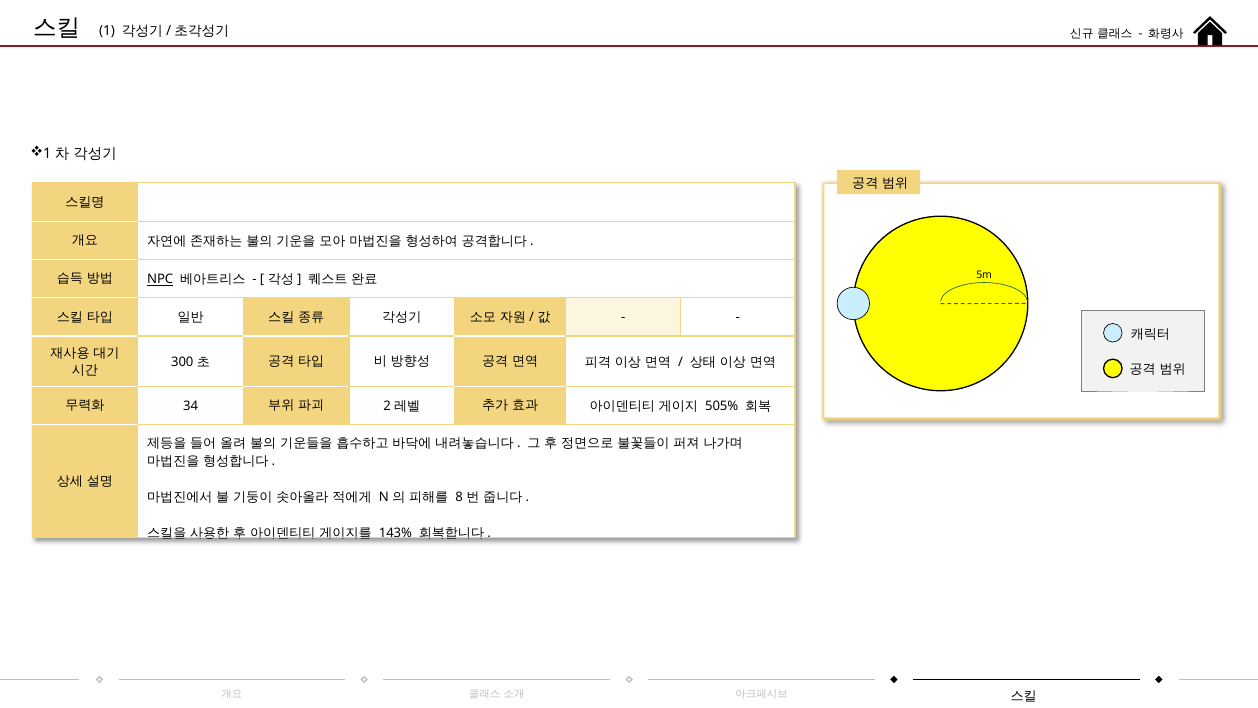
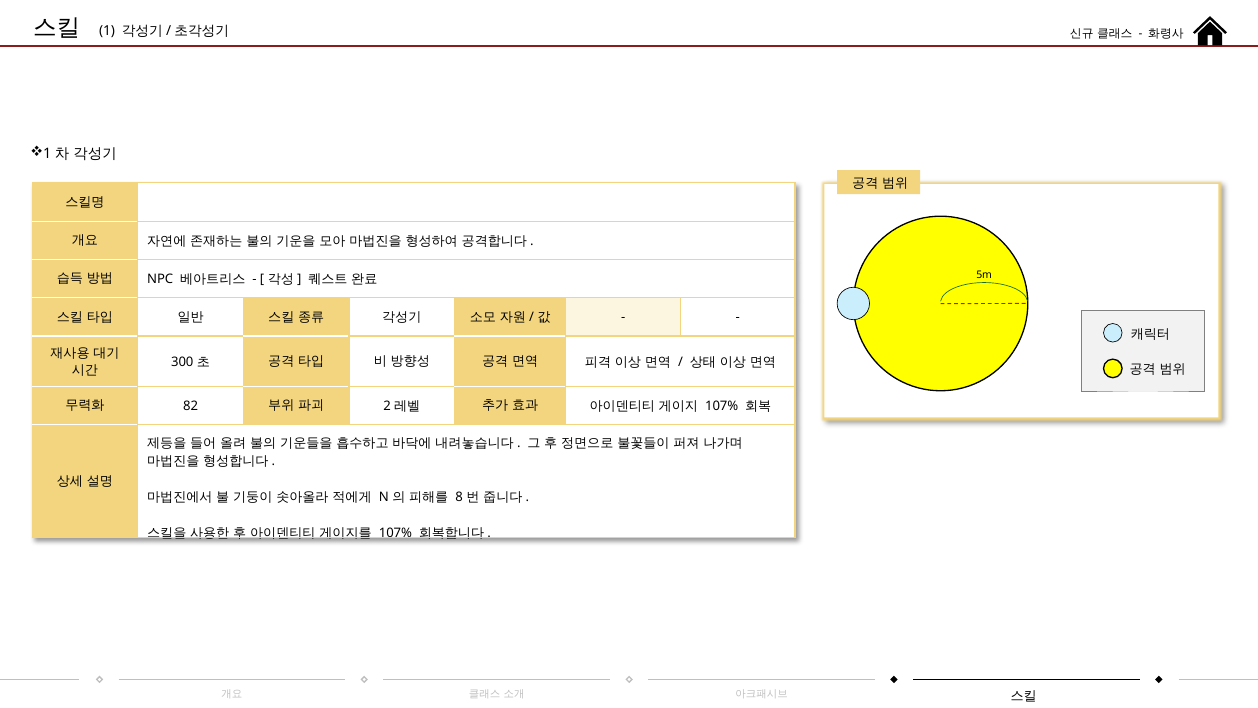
NPC underline: present -> none
34: 34 -> 82
505% at (722, 406): 505% -> 107%
143% at (395, 533): 143% -> 107%
